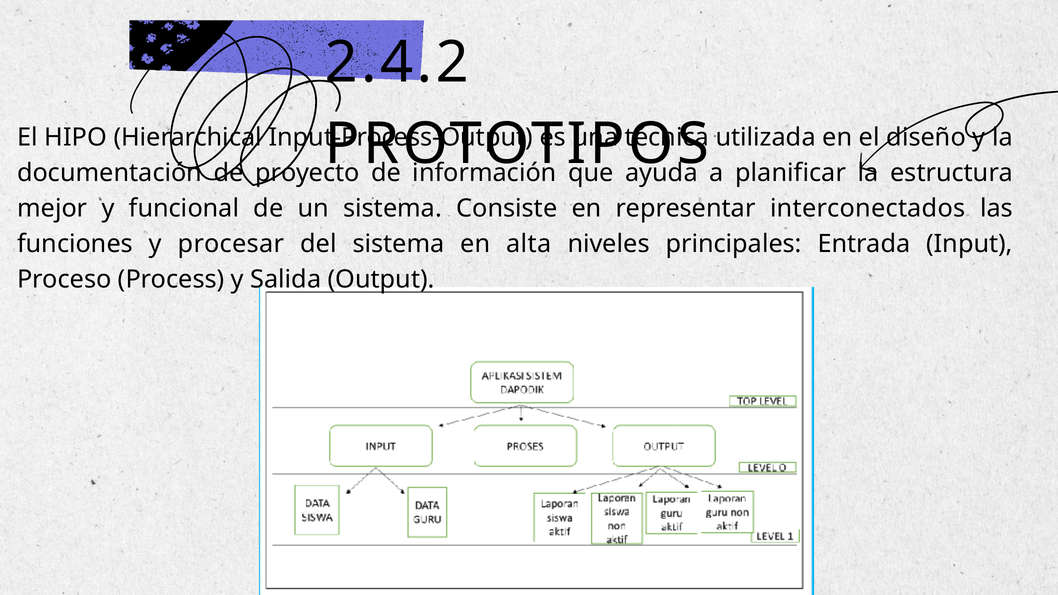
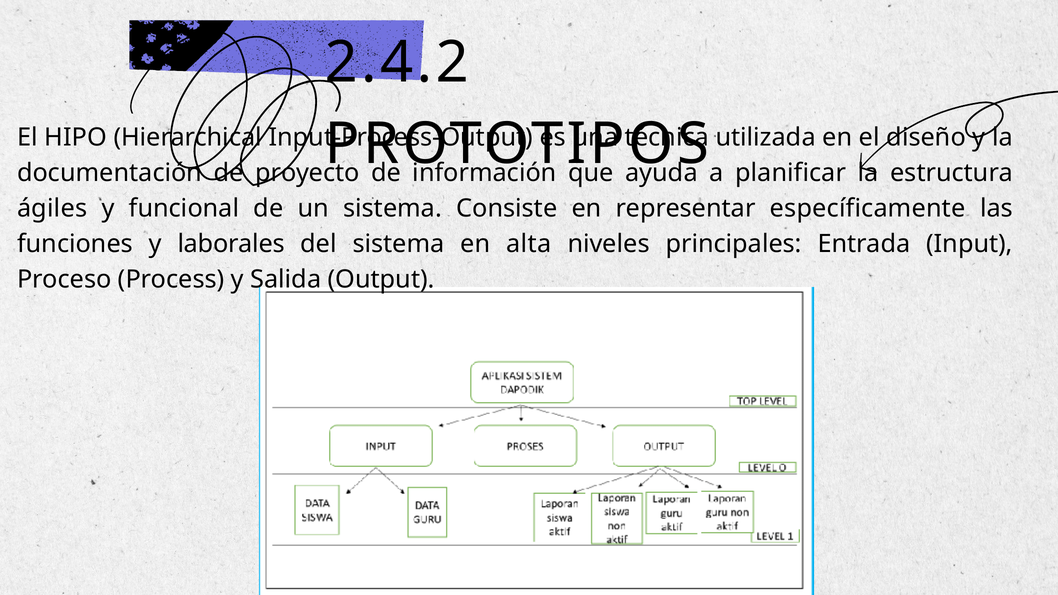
mejor: mejor -> ágiles
interconectados: interconectados -> específicamente
procesar: procesar -> laborales
